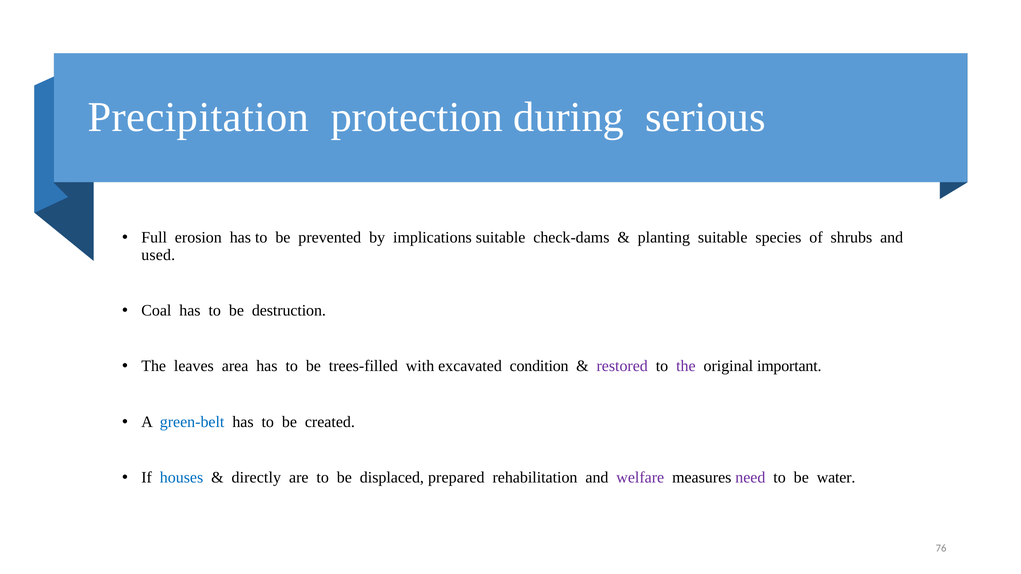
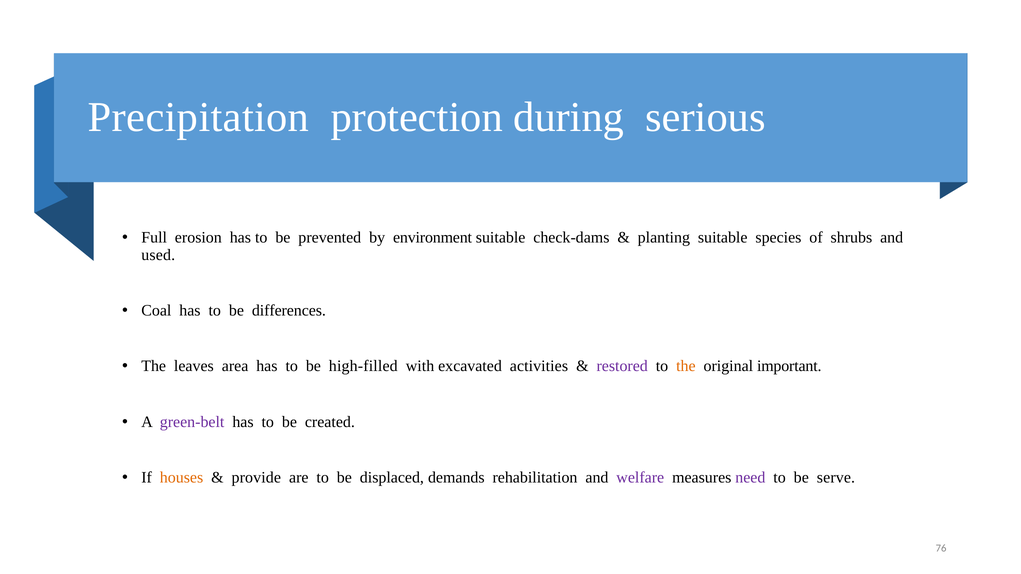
implications: implications -> environment
destruction: destruction -> differences
trees-filled: trees-filled -> high-filled
condition: condition -> activities
the at (686, 366) colour: purple -> orange
green-belt colour: blue -> purple
houses colour: blue -> orange
directly: directly -> provide
prepared: prepared -> demands
water: water -> serve
